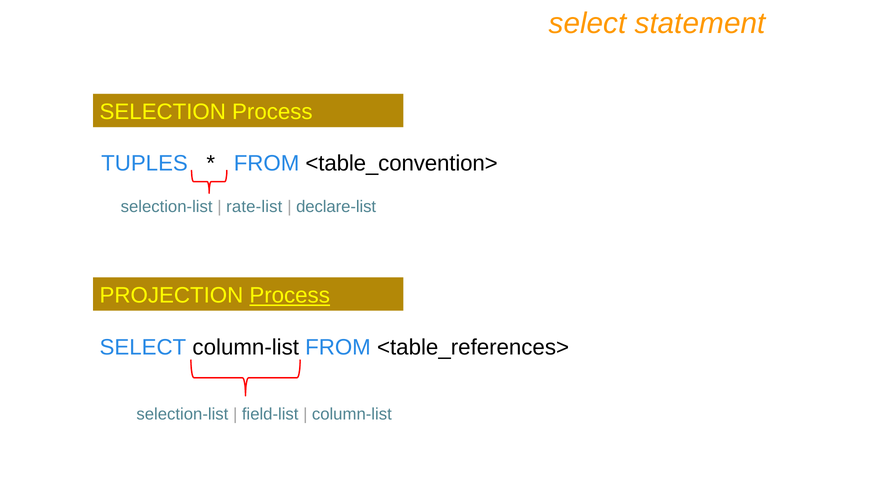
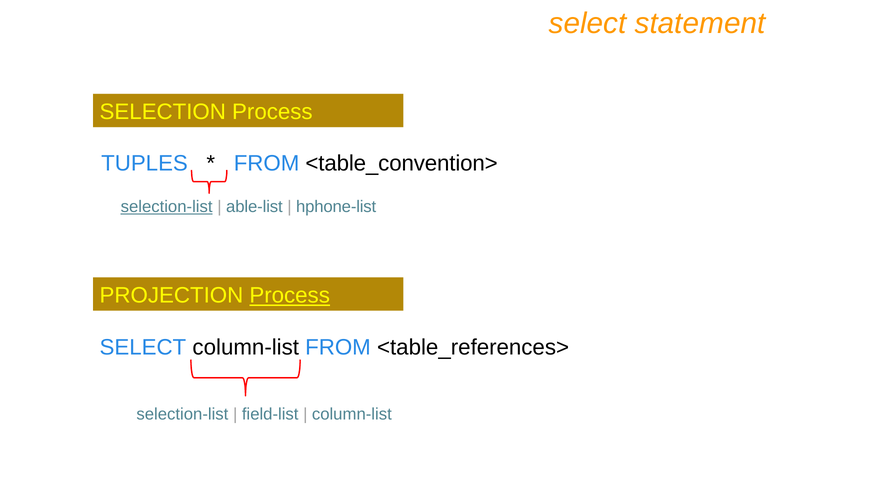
selection-list at (167, 207) underline: none -> present
rate-list: rate-list -> able-list
declare-list: declare-list -> hphone-list
